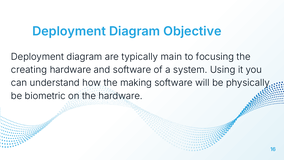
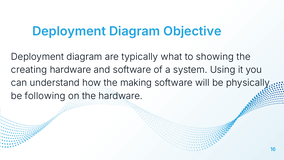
main: main -> what
focusing: focusing -> showing
biometric: biometric -> following
